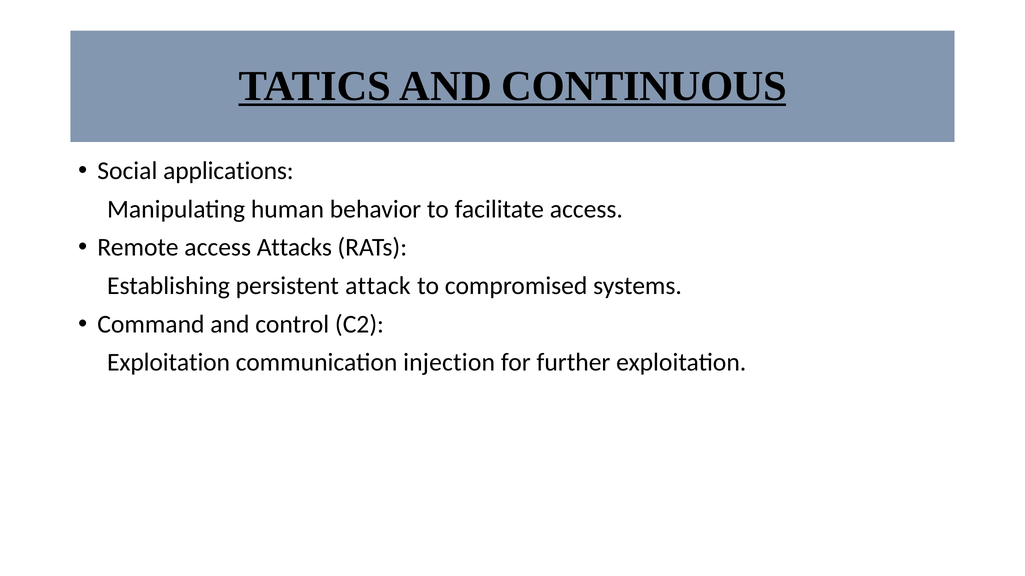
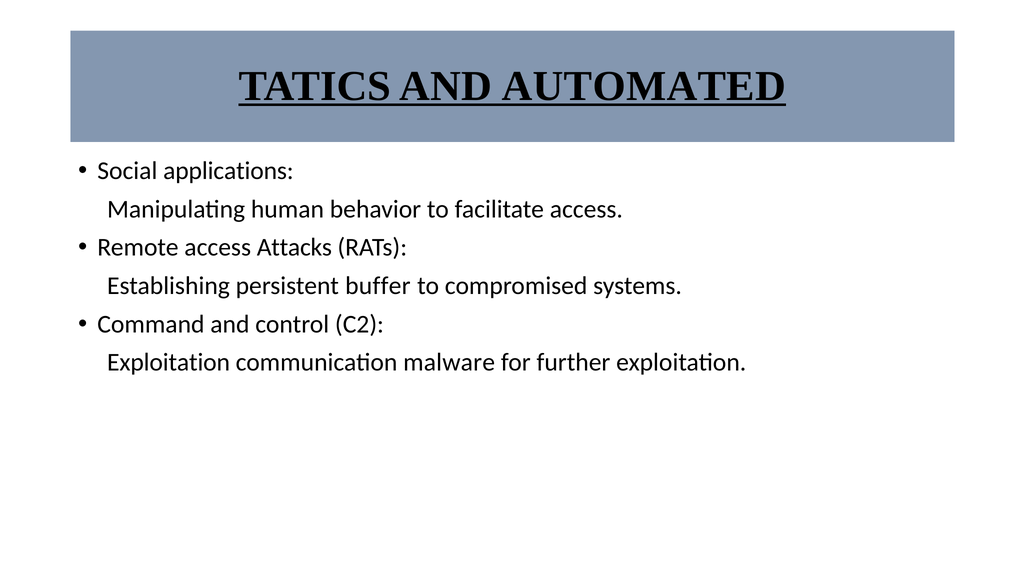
CONTINUOUS: CONTINUOUS -> AUTOMATED
attack: attack -> buffer
injection: injection -> malware
